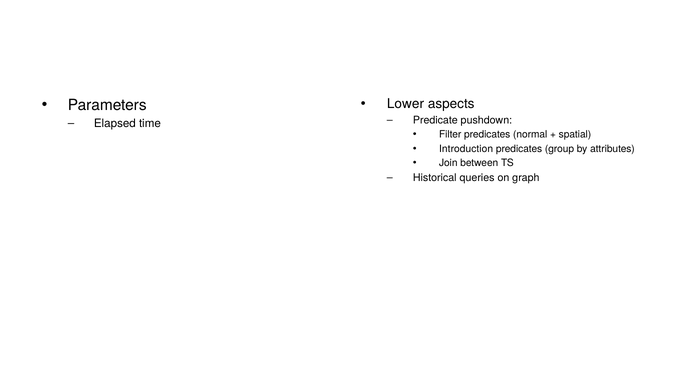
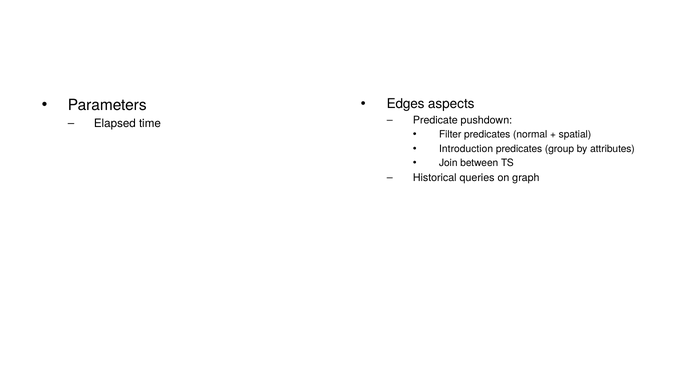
Lower: Lower -> Edges
